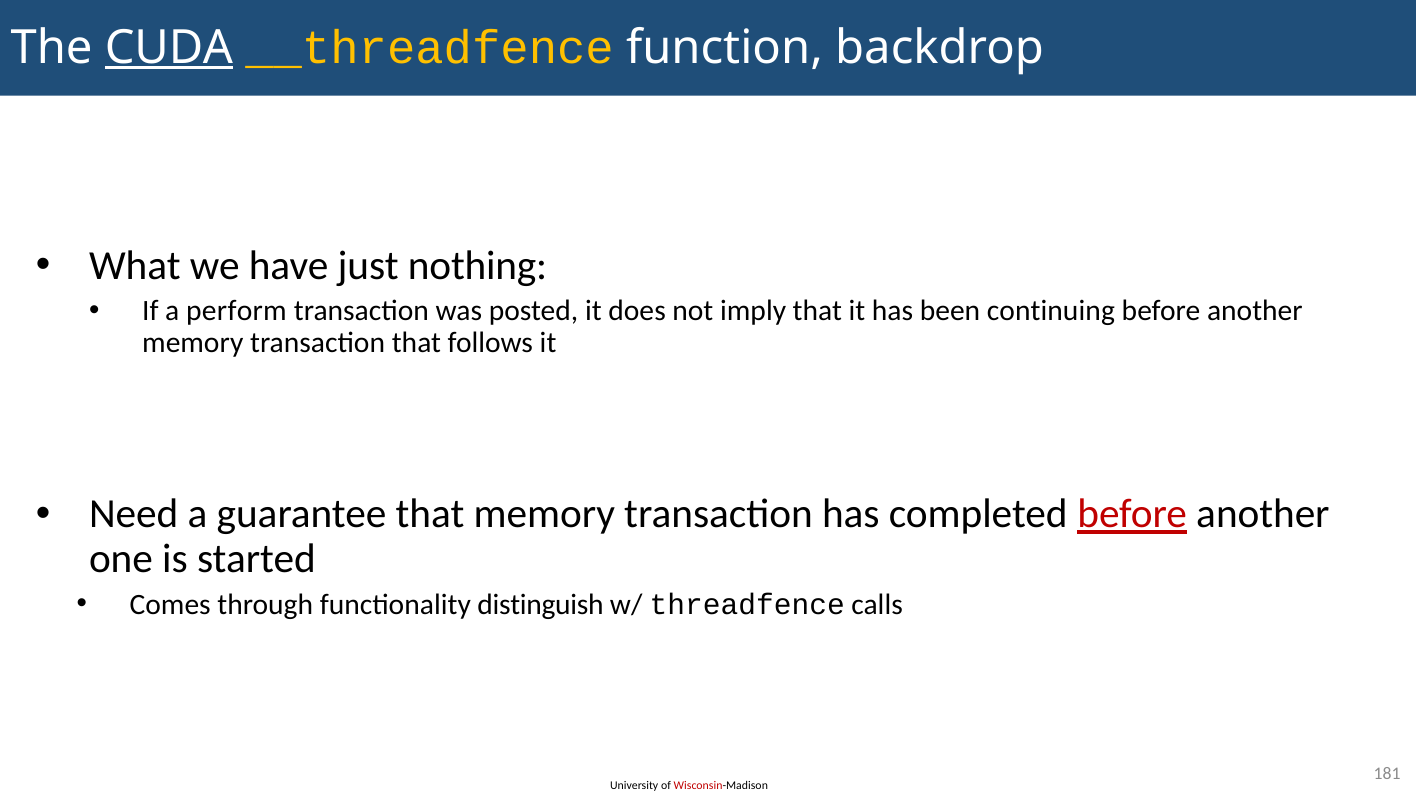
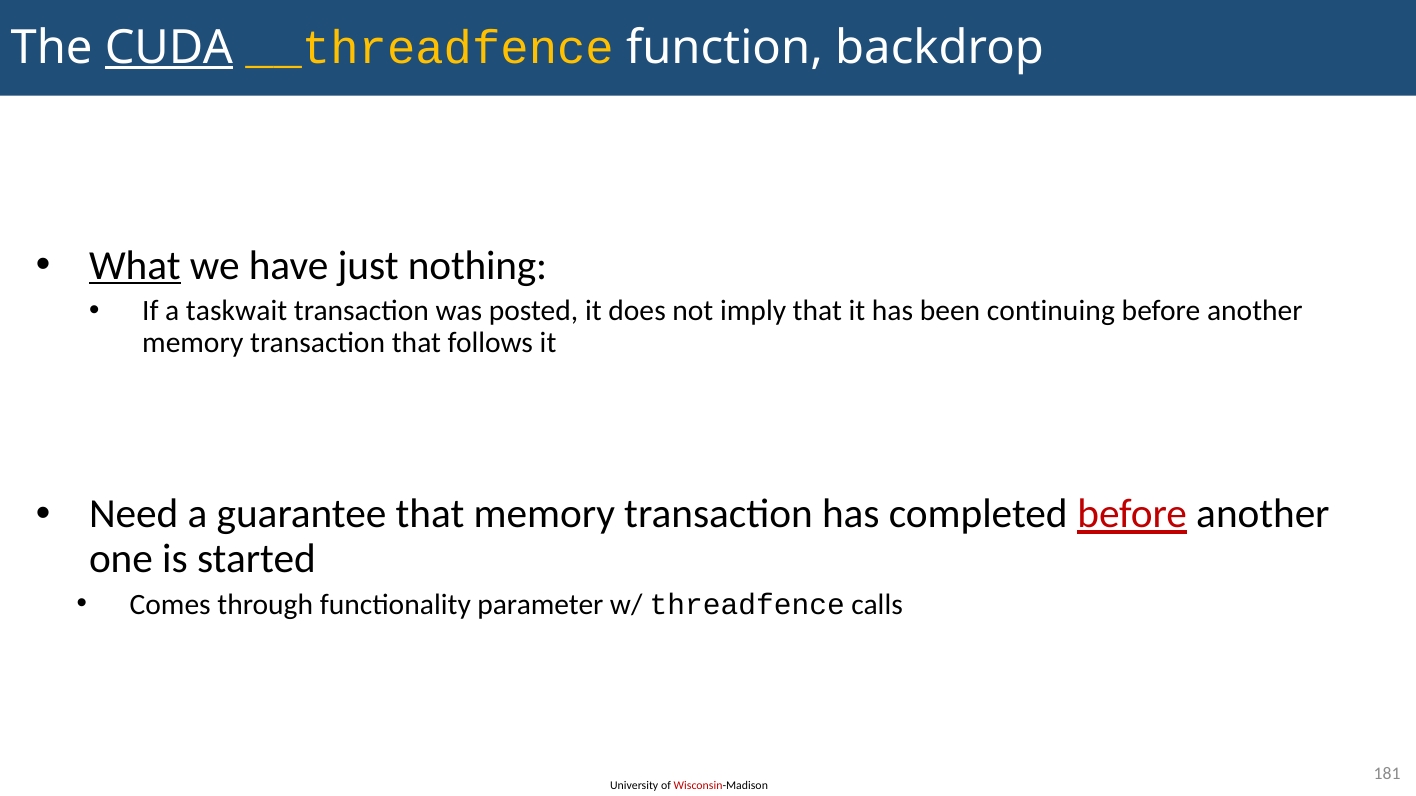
What underline: none -> present
perform: perform -> taskwait
distinguish: distinguish -> parameter
